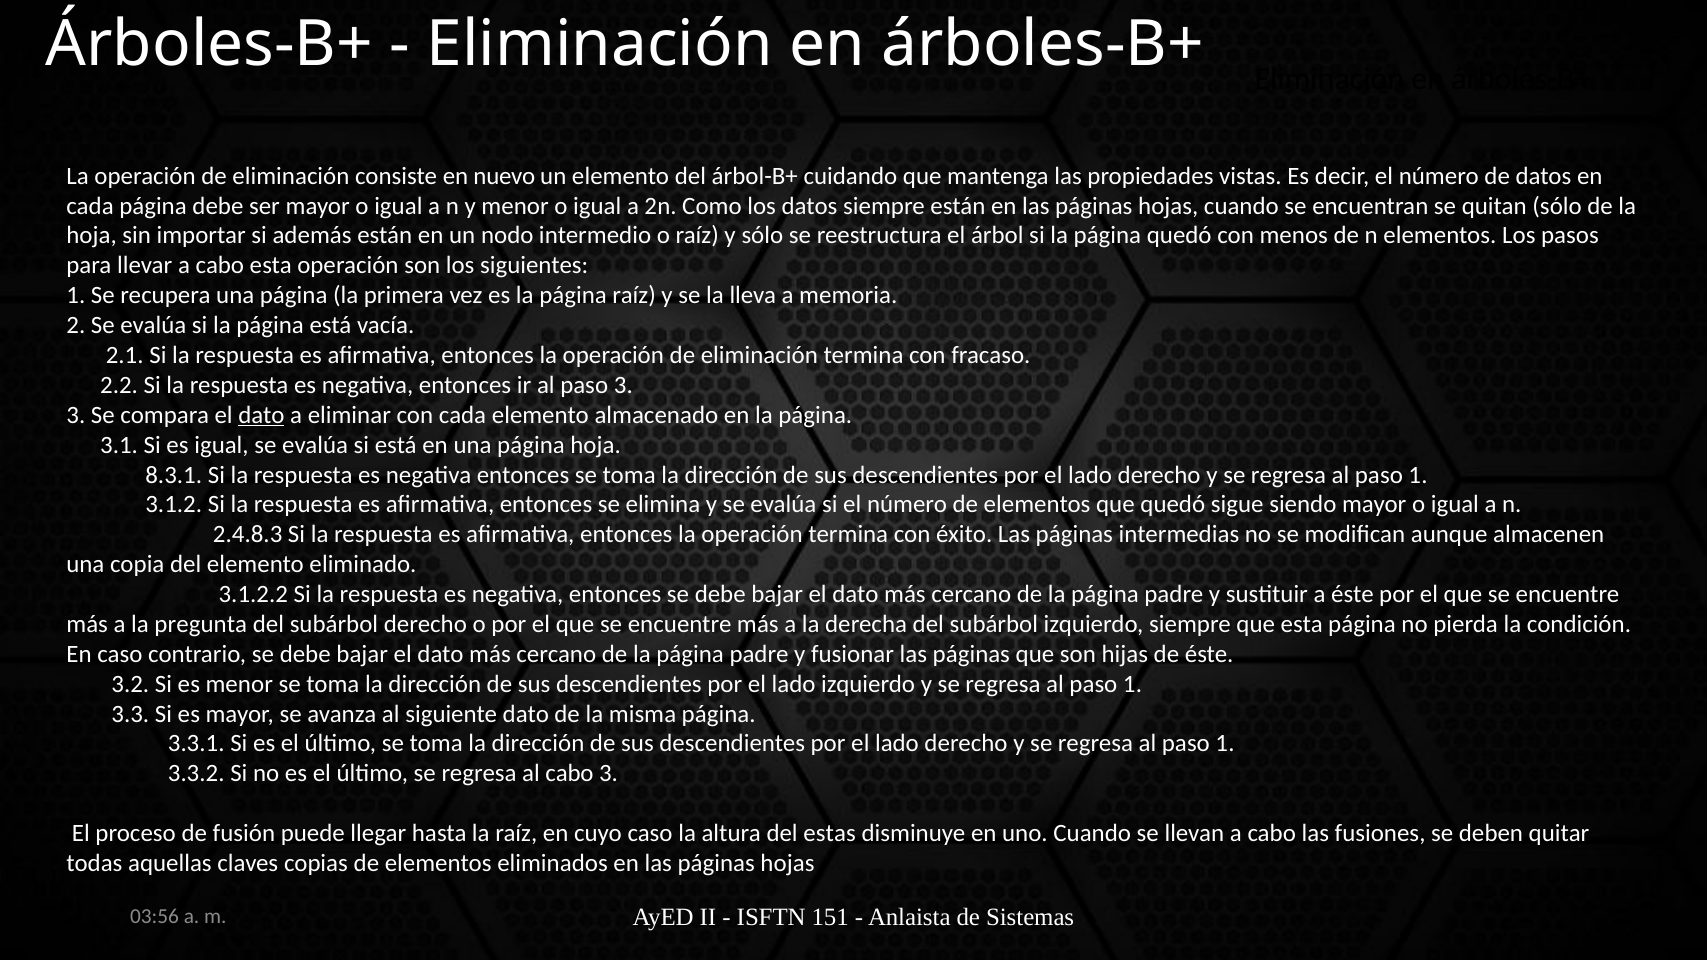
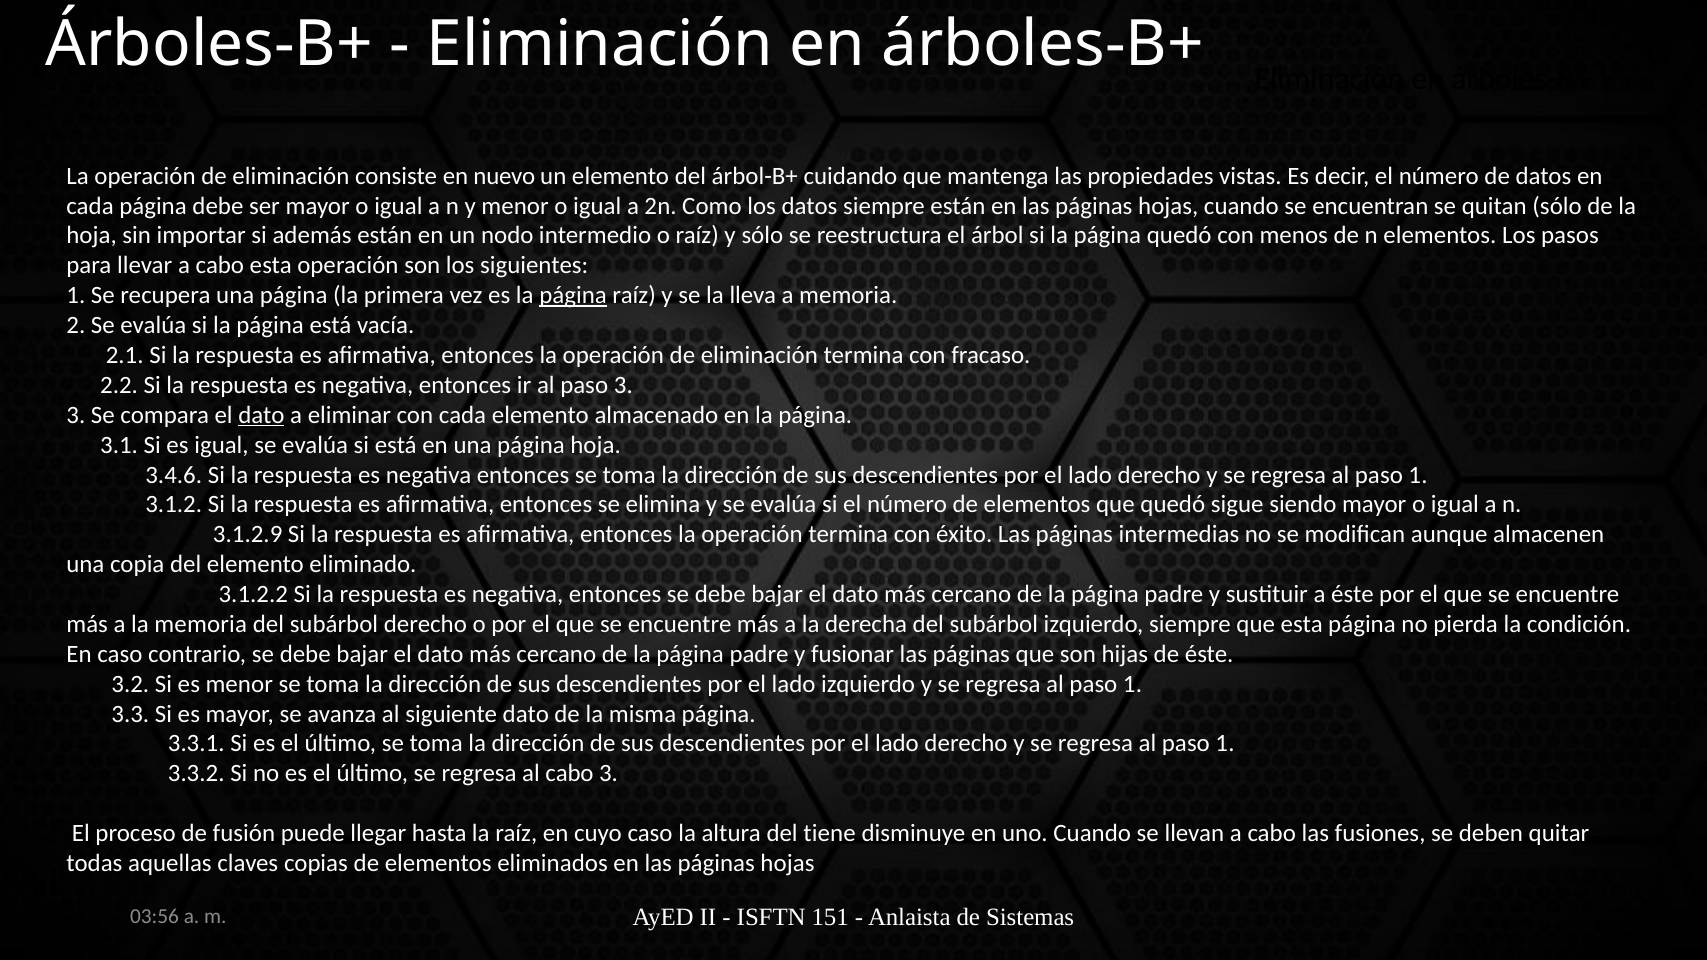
página at (573, 296) underline: none -> present
8.3.1: 8.3.1 -> 3.4.6
2.4.8.3: 2.4.8.3 -> 3.1.2.9
la pregunta: pregunta -> memoria
estas: estas -> tiene
